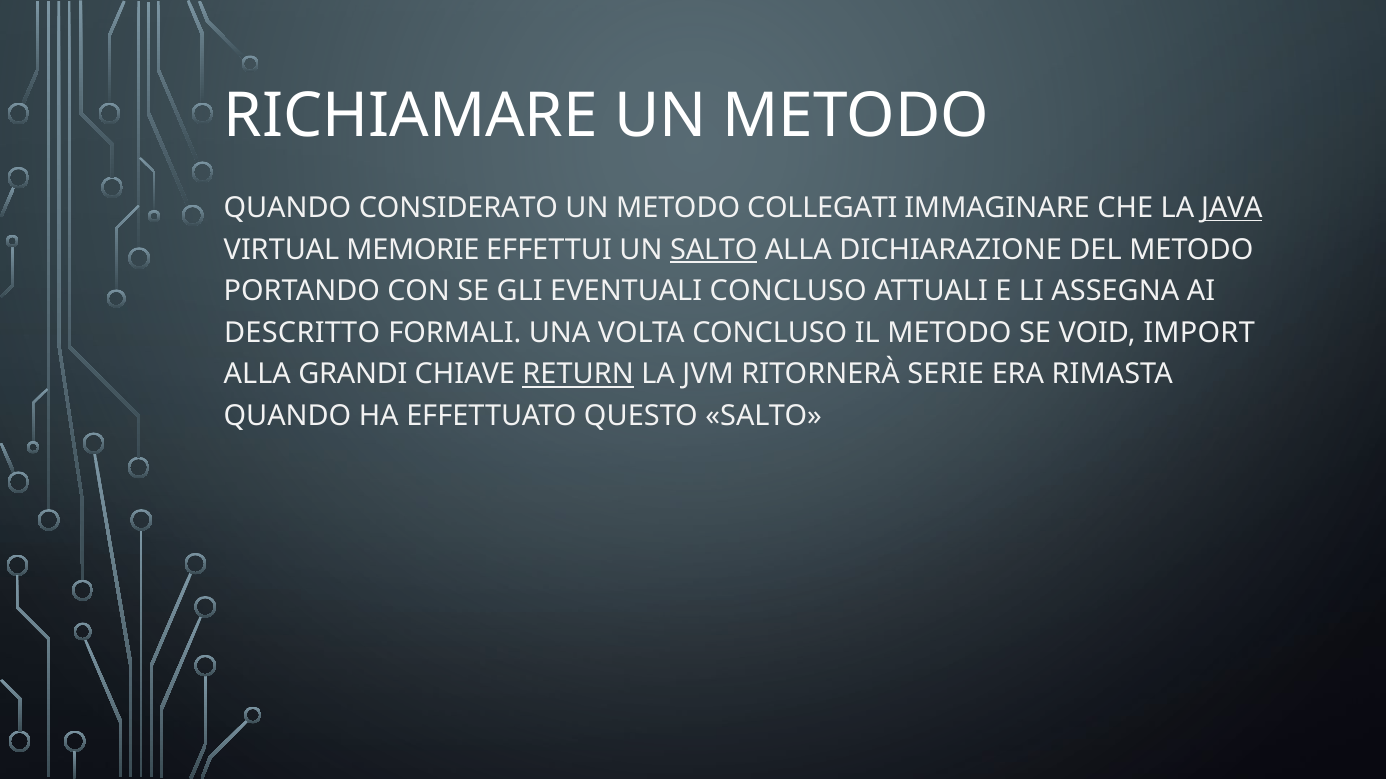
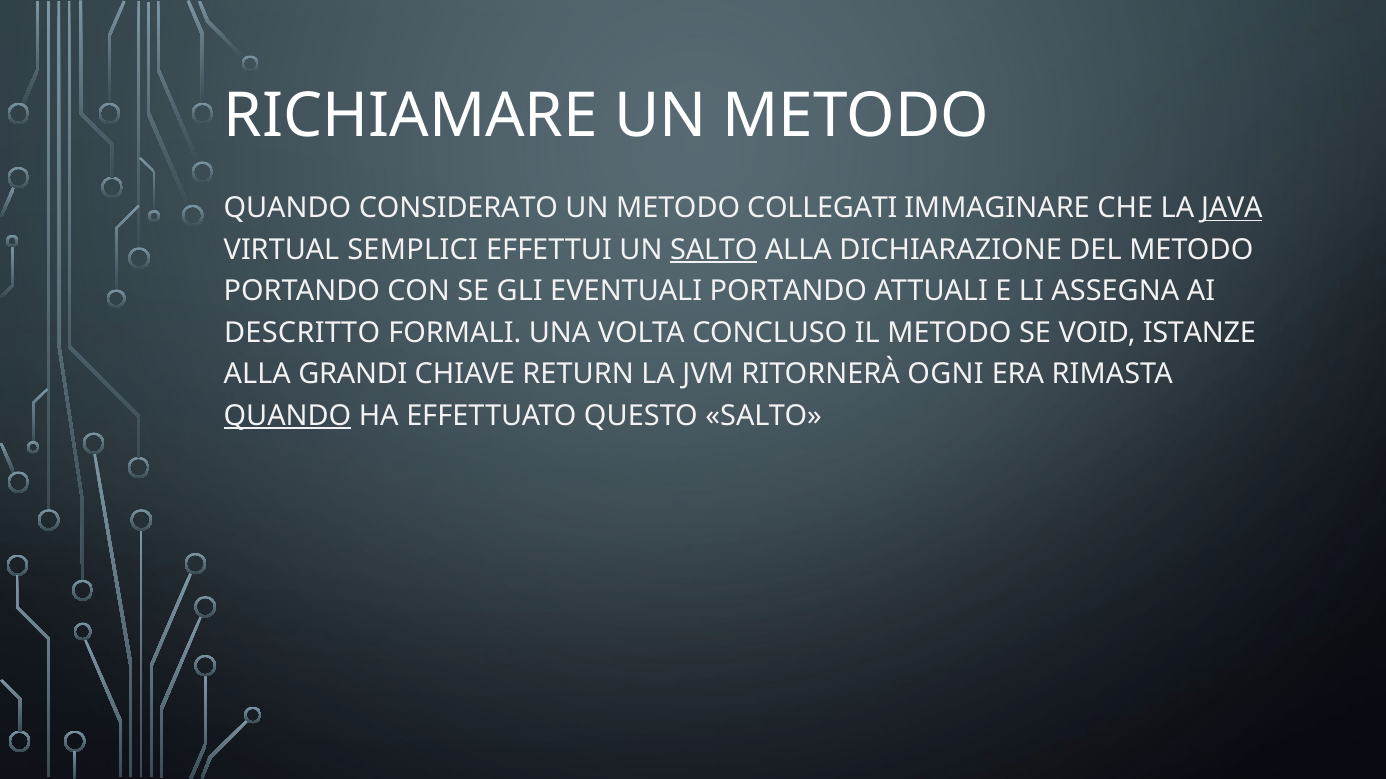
MEMORIE: MEMORIE -> SEMPLICI
EVENTUALI CONCLUSO: CONCLUSO -> PORTANDO
IMPORT: IMPORT -> ISTANZE
RETURN underline: present -> none
SERIE: SERIE -> OGNI
QUANDO at (287, 416) underline: none -> present
